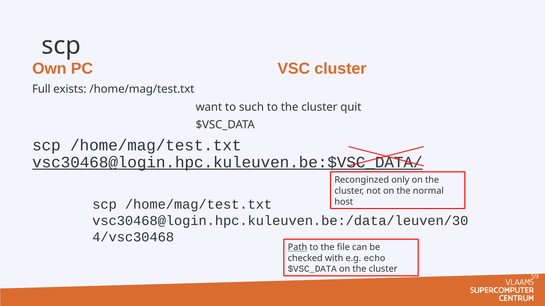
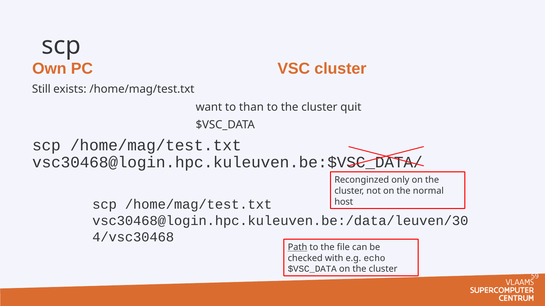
Full: Full -> Still
such: such -> than
vsc30468@login.hpc.kuleuven.be:$VSC_DATA/ underline: present -> none
